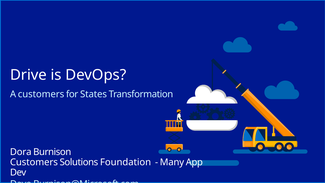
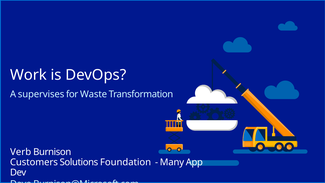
Drive: Drive -> Work
A customers: customers -> supervises
States: States -> Waste
Dora: Dora -> Verb
